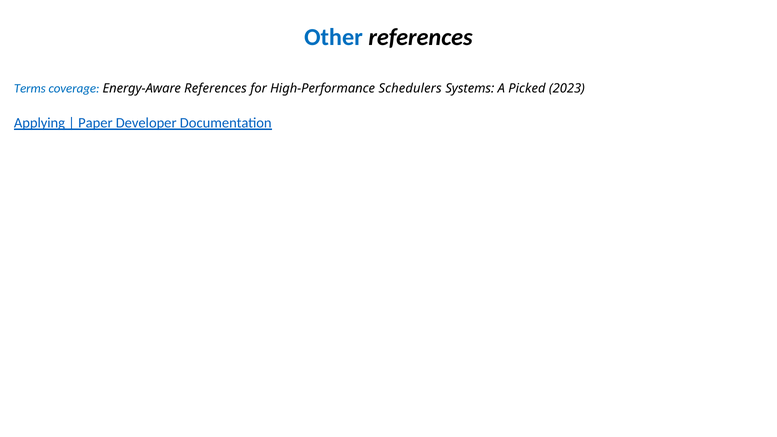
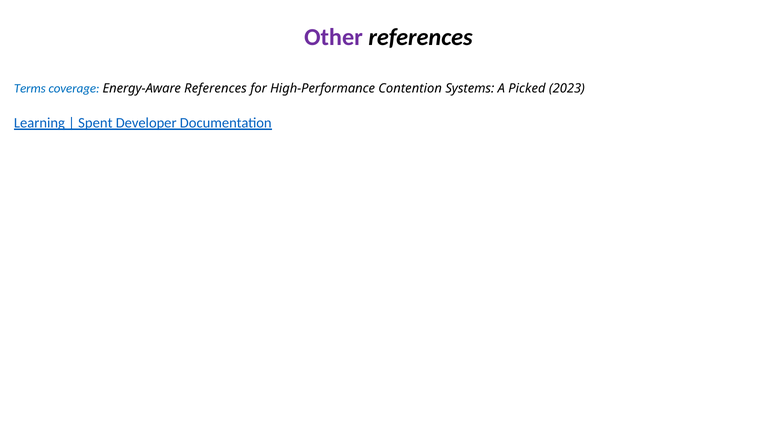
Other colour: blue -> purple
Schedulers: Schedulers -> Contention
Applying: Applying -> Learning
Paper: Paper -> Spent
